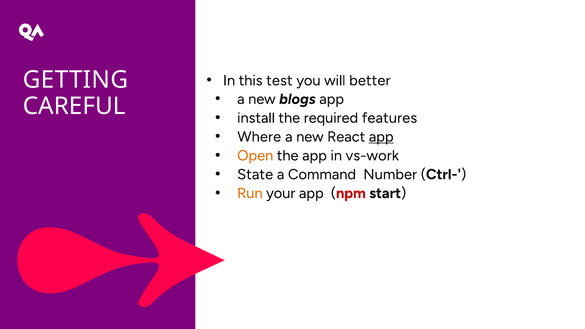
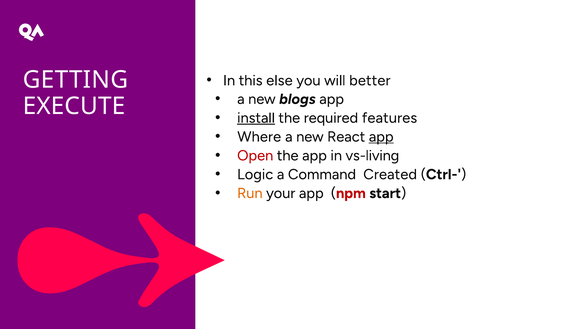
test: test -> else
CAREFUL: CAREFUL -> EXECUTE
install underline: none -> present
Open colour: orange -> red
vs-work: vs-work -> vs-living
State: State -> Logic
Number: Number -> Created
